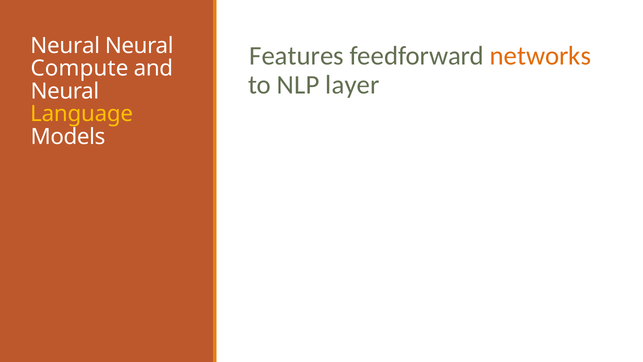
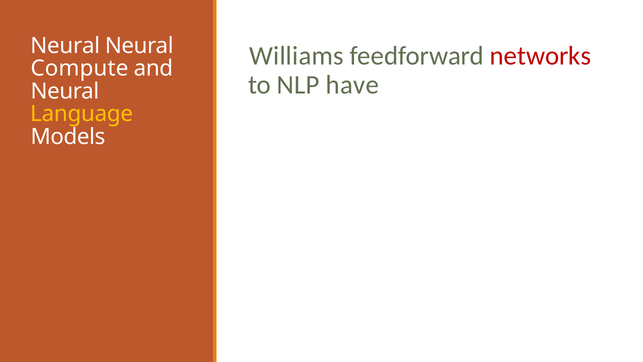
Features: Features -> Williams
networks colour: orange -> red
layer: layer -> have
